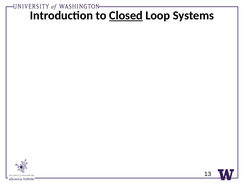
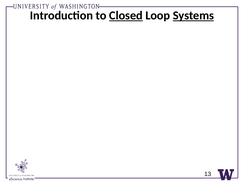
Systems underline: none -> present
